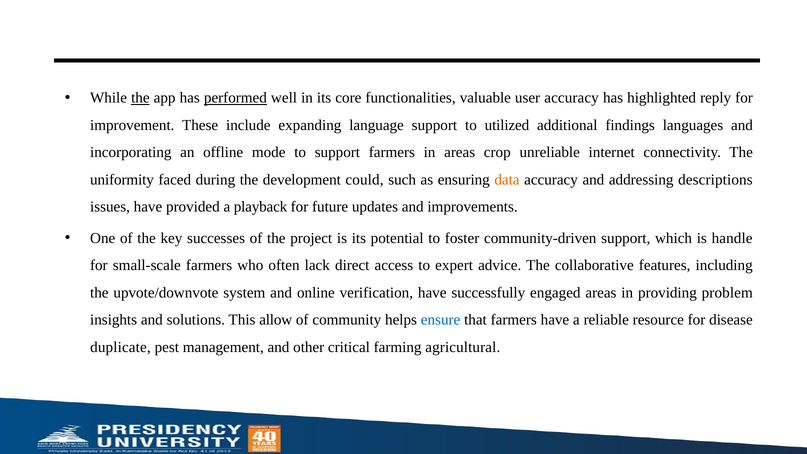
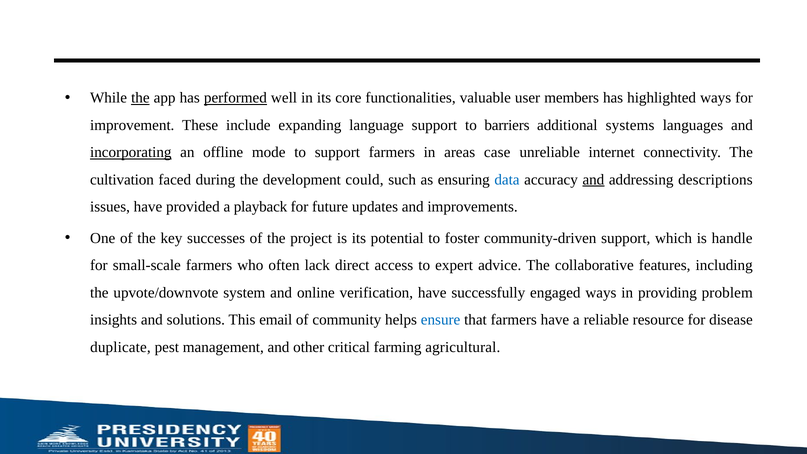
user accuracy: accuracy -> members
highlighted reply: reply -> ways
utilized: utilized -> barriers
findings: findings -> systems
incorporating underline: none -> present
crop: crop -> case
uniformity: uniformity -> cultivation
data colour: orange -> blue
and at (593, 180) underline: none -> present
engaged areas: areas -> ways
allow: allow -> email
